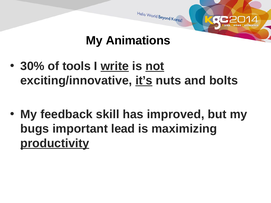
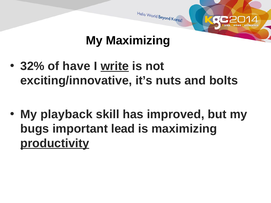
My Animations: Animations -> Maximizing
30%: 30% -> 32%
tools: tools -> have
not underline: present -> none
it’s underline: present -> none
feedback: feedback -> playback
